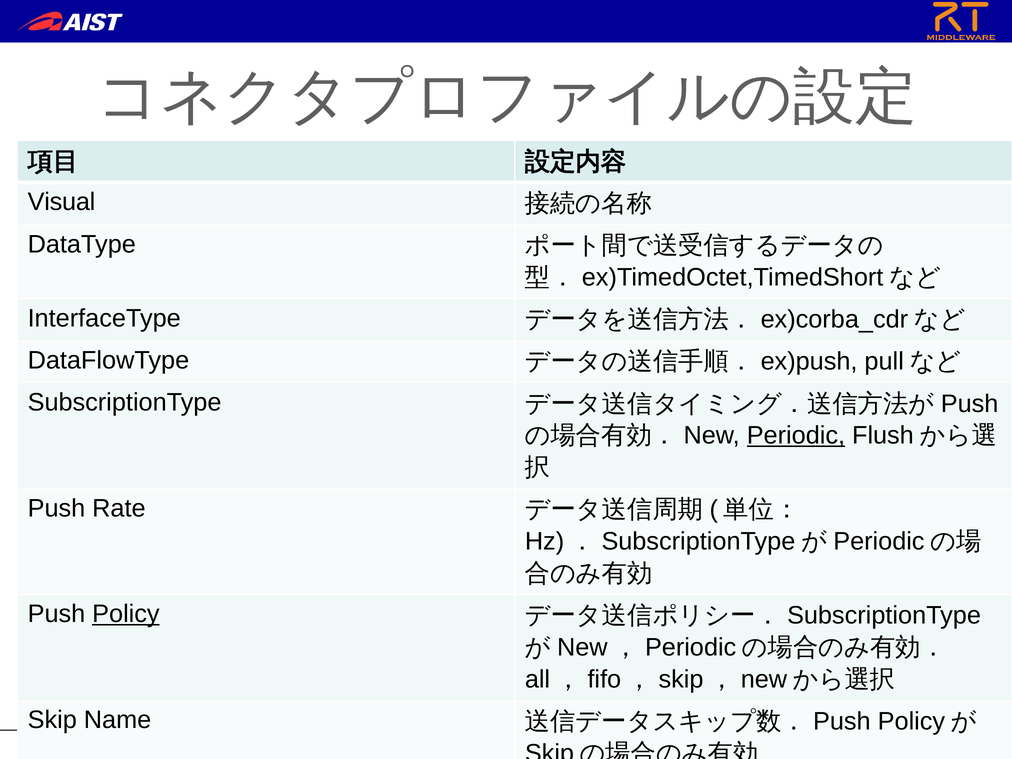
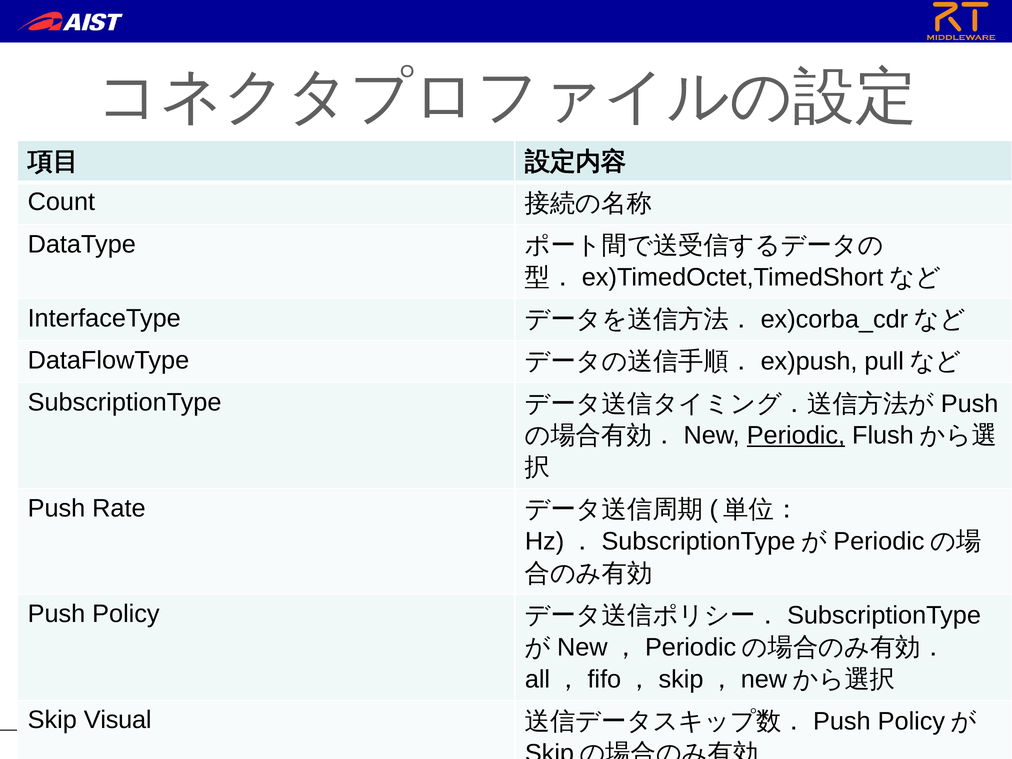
Visual: Visual -> Count
Policy underline: present -> none
Name: Name -> Visual
